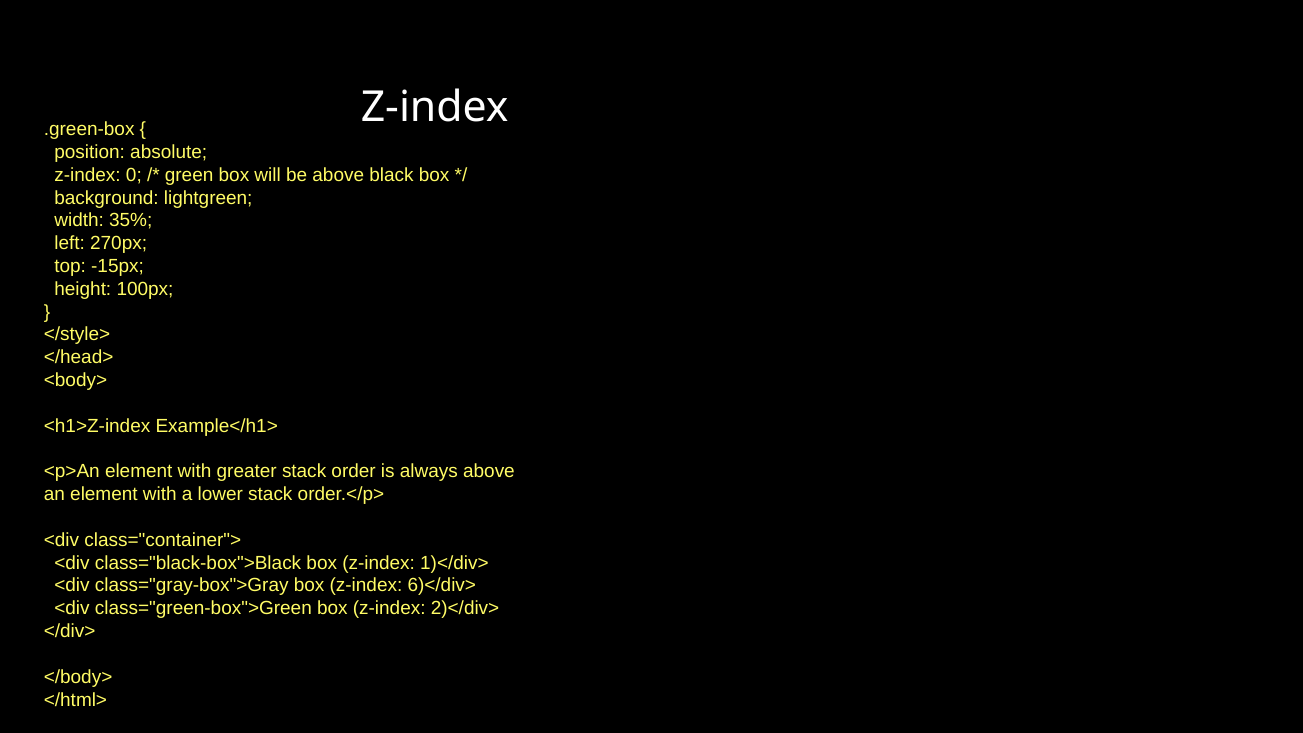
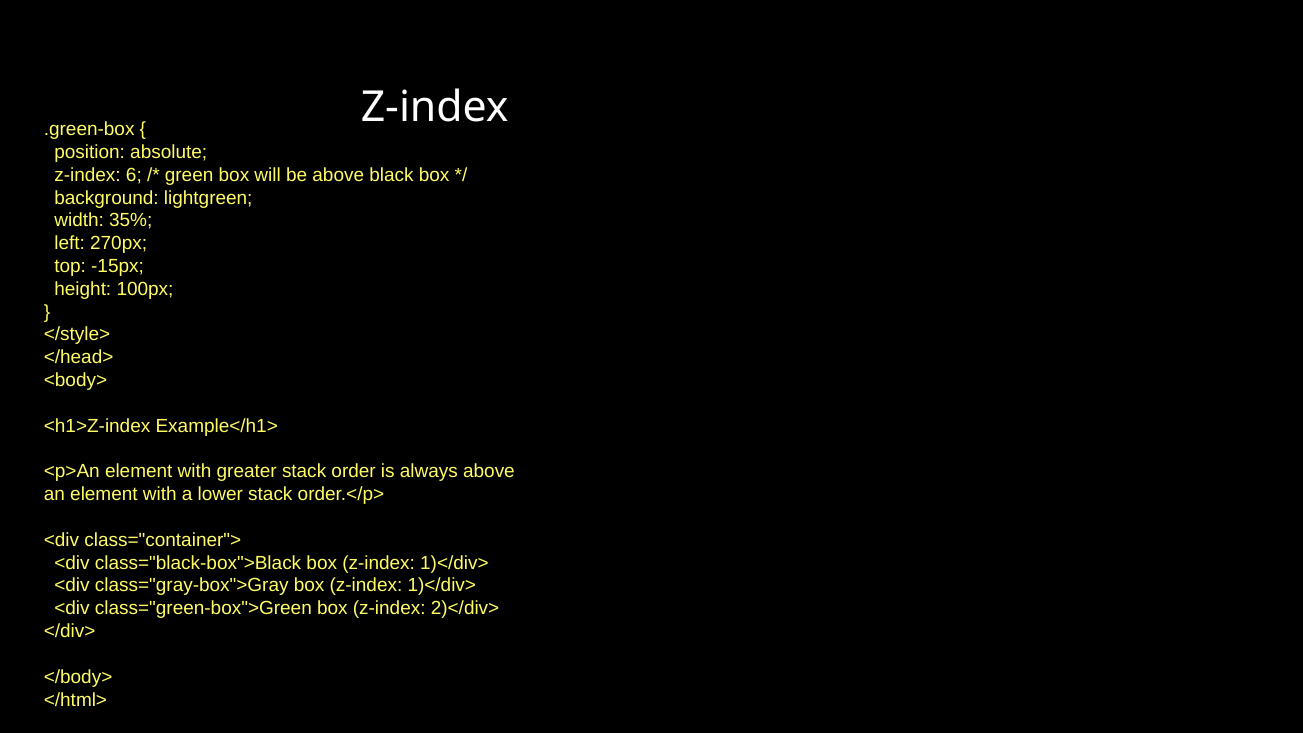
0: 0 -> 6
class="gray-box">Gray box z-index 6)</div>: 6)</div> -> 1)</div>
